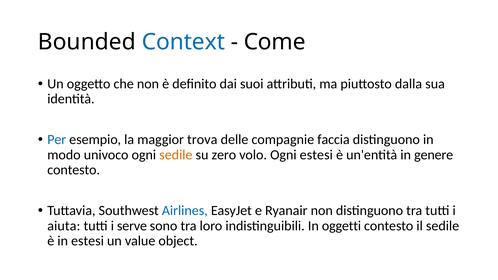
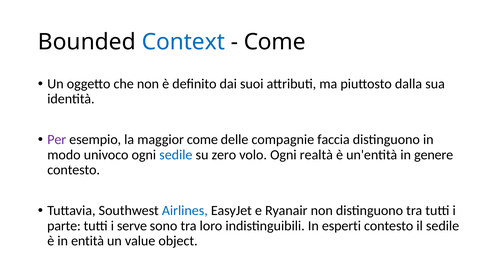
Per colour: blue -> purple
maggior trova: trova -> come
sedile at (176, 155) colour: orange -> blue
Ogni estesi: estesi -> realtà
aiuta: aiuta -> parte
oggetti: oggetti -> esperti
in estesi: estesi -> entità
